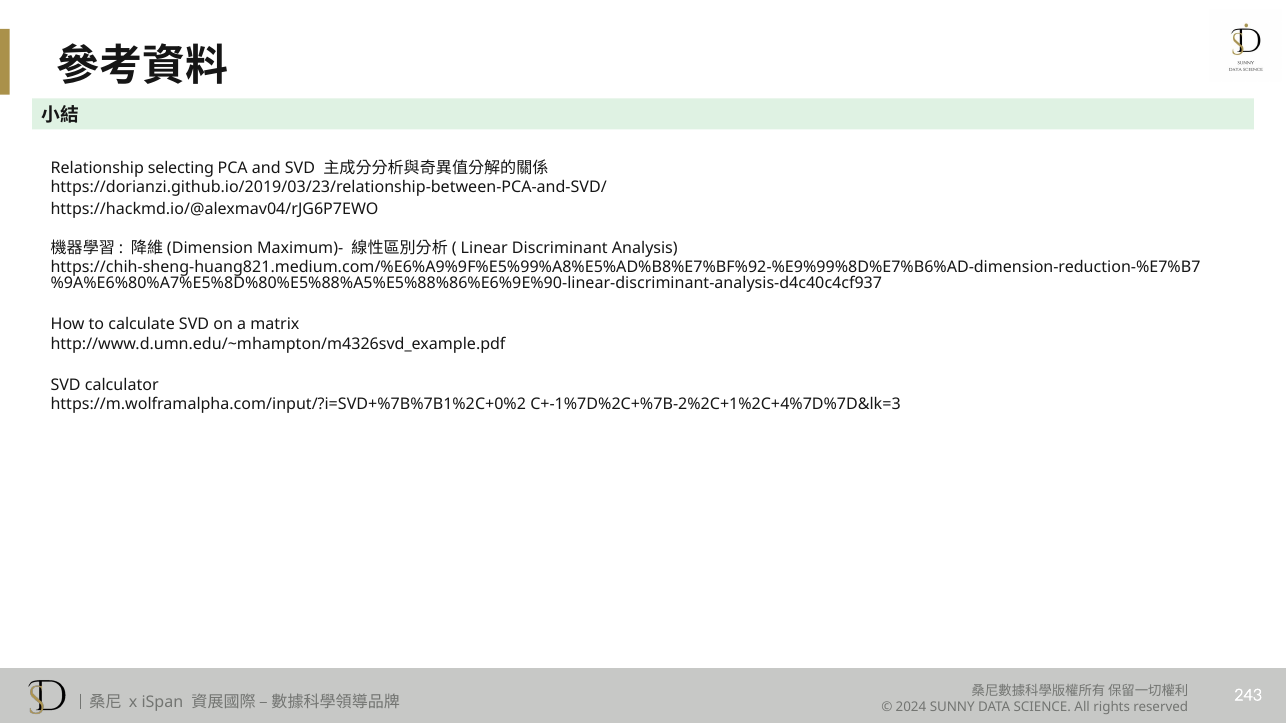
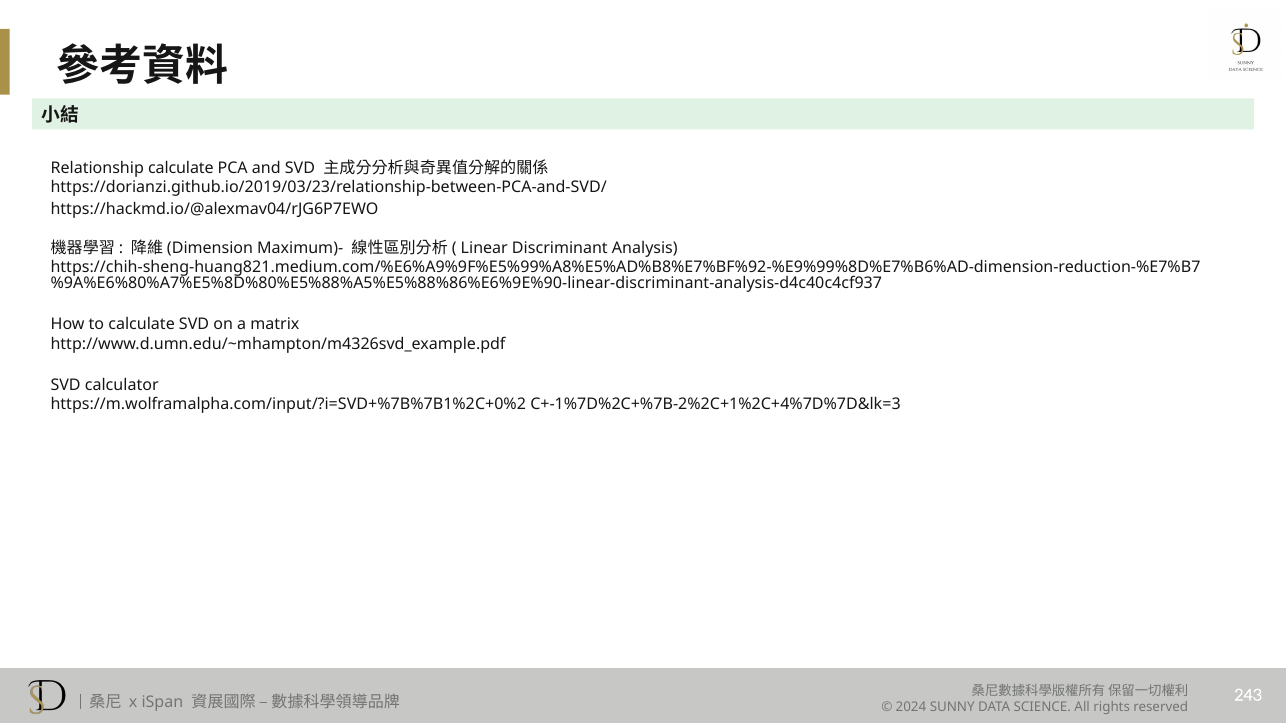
Relationship selecting: selecting -> calculate
